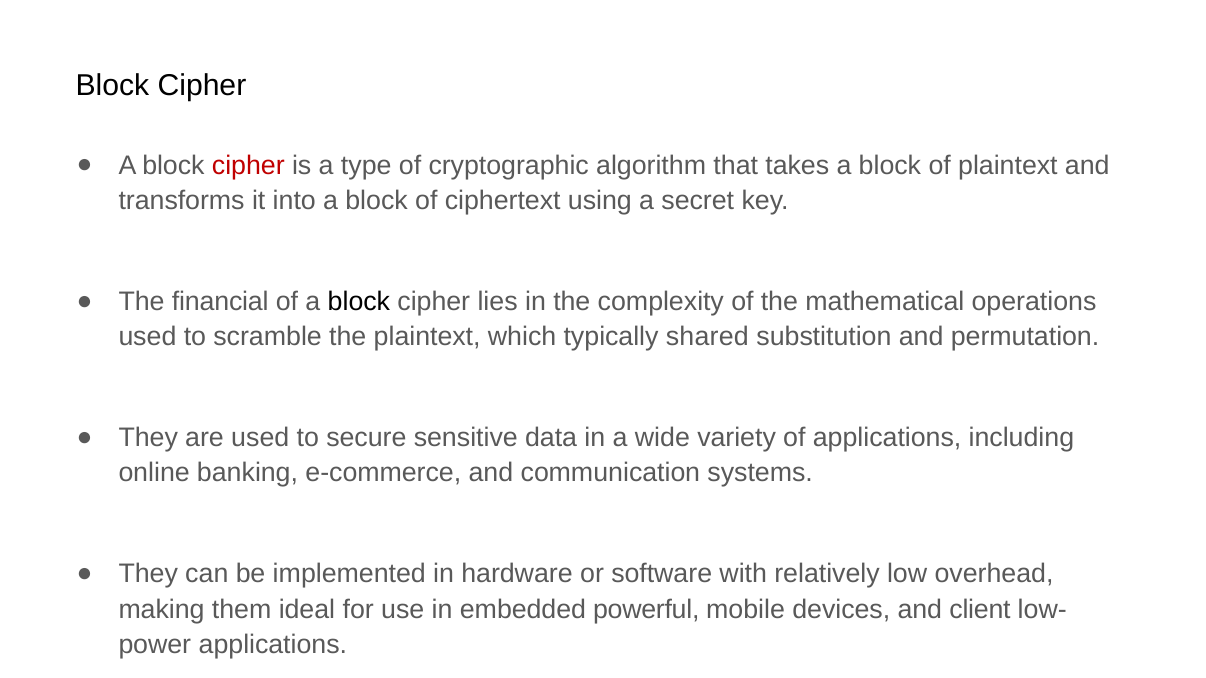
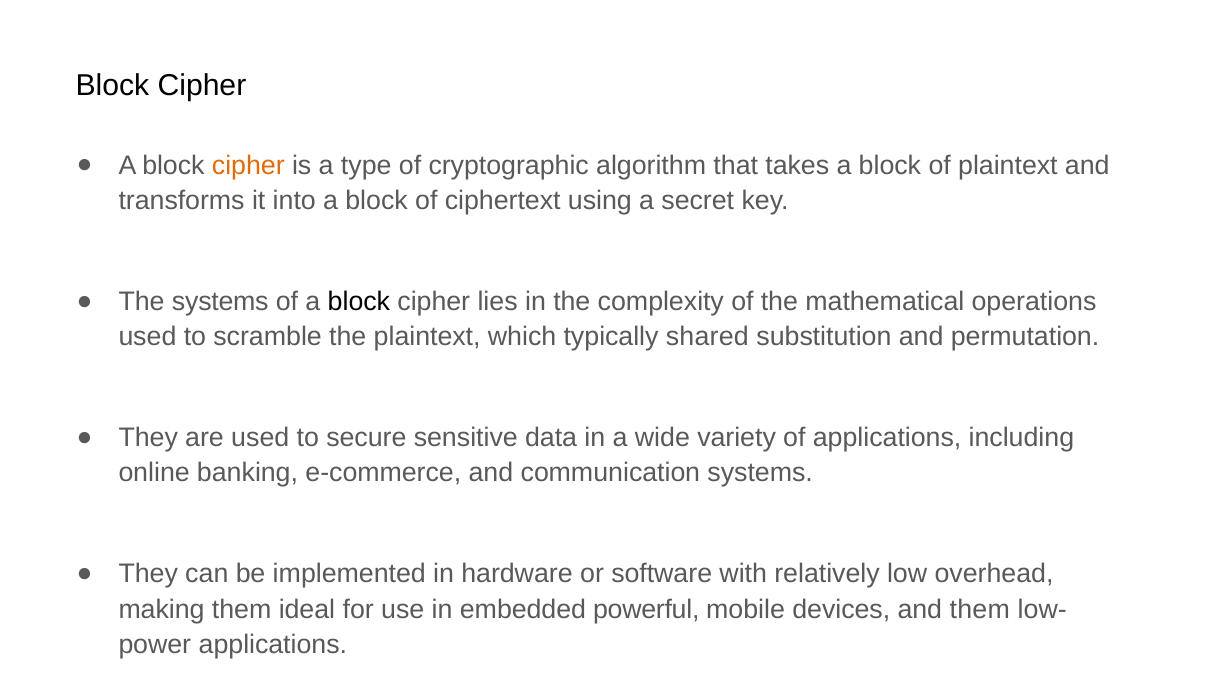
cipher at (248, 166) colour: red -> orange
The financial: financial -> systems
and client: client -> them
